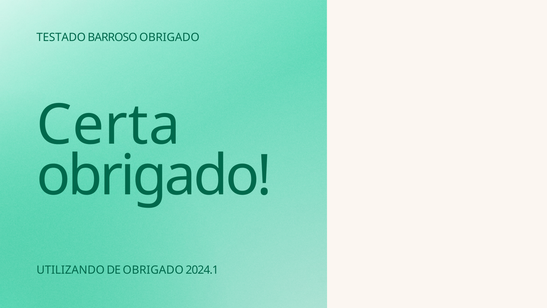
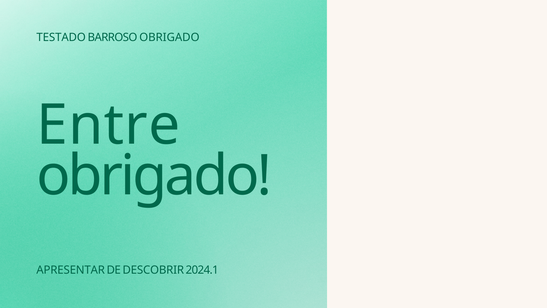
Certa: Certa -> Entre
UTILIZANDO: UTILIZANDO -> APRESENTAR
DE OBRIGADO: OBRIGADO -> DESCOBRIR
